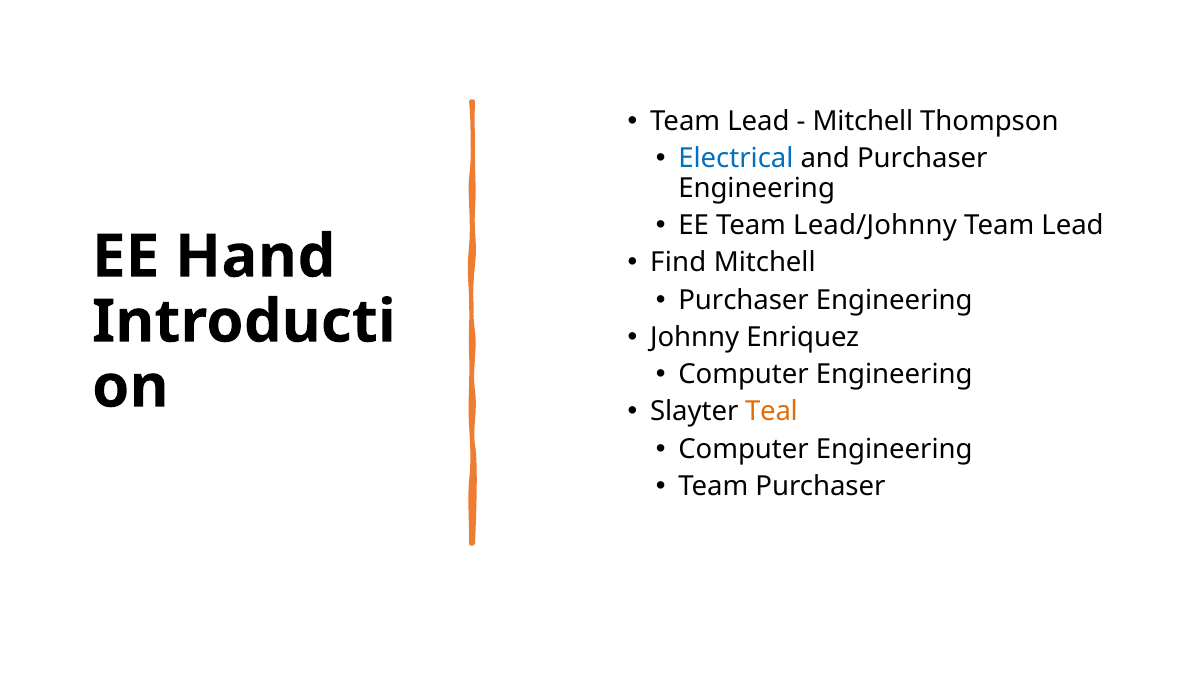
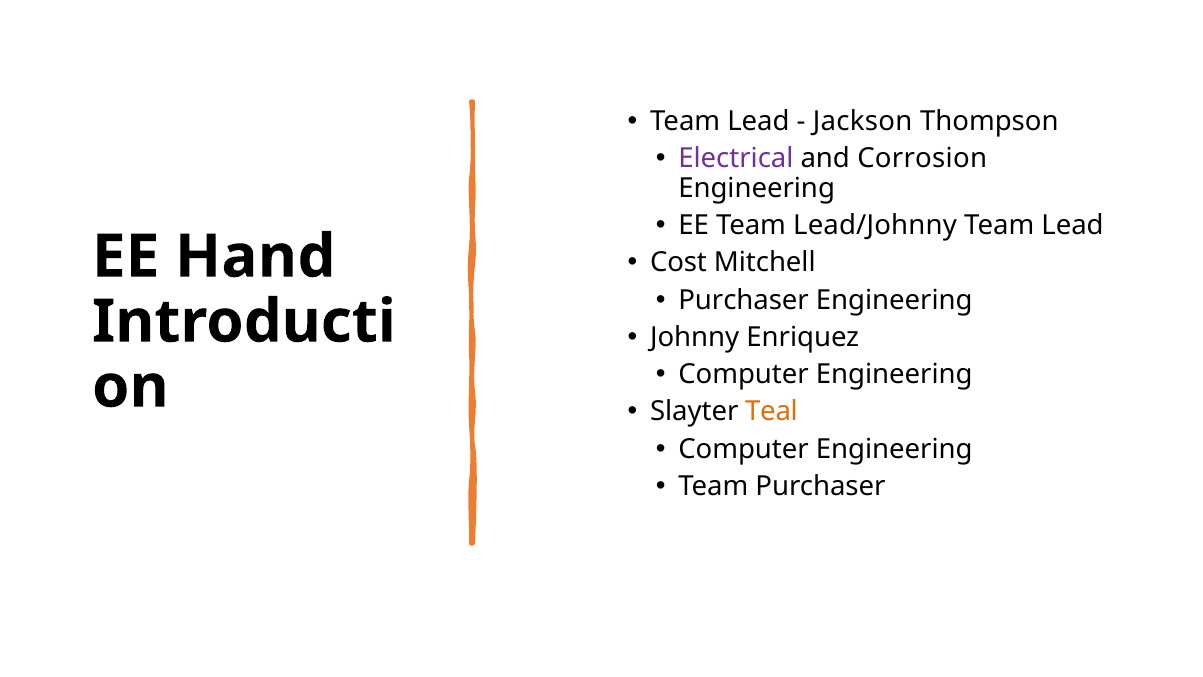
Mitchell at (863, 121): Mitchell -> Jackson
Electrical colour: blue -> purple
and Purchaser: Purchaser -> Corrosion
Find: Find -> Cost
